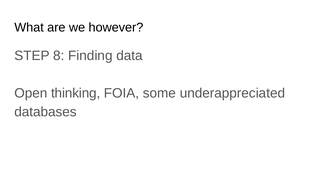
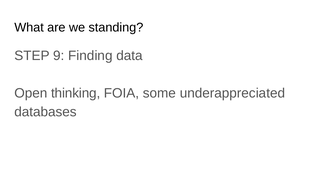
however: however -> standing
8: 8 -> 9
